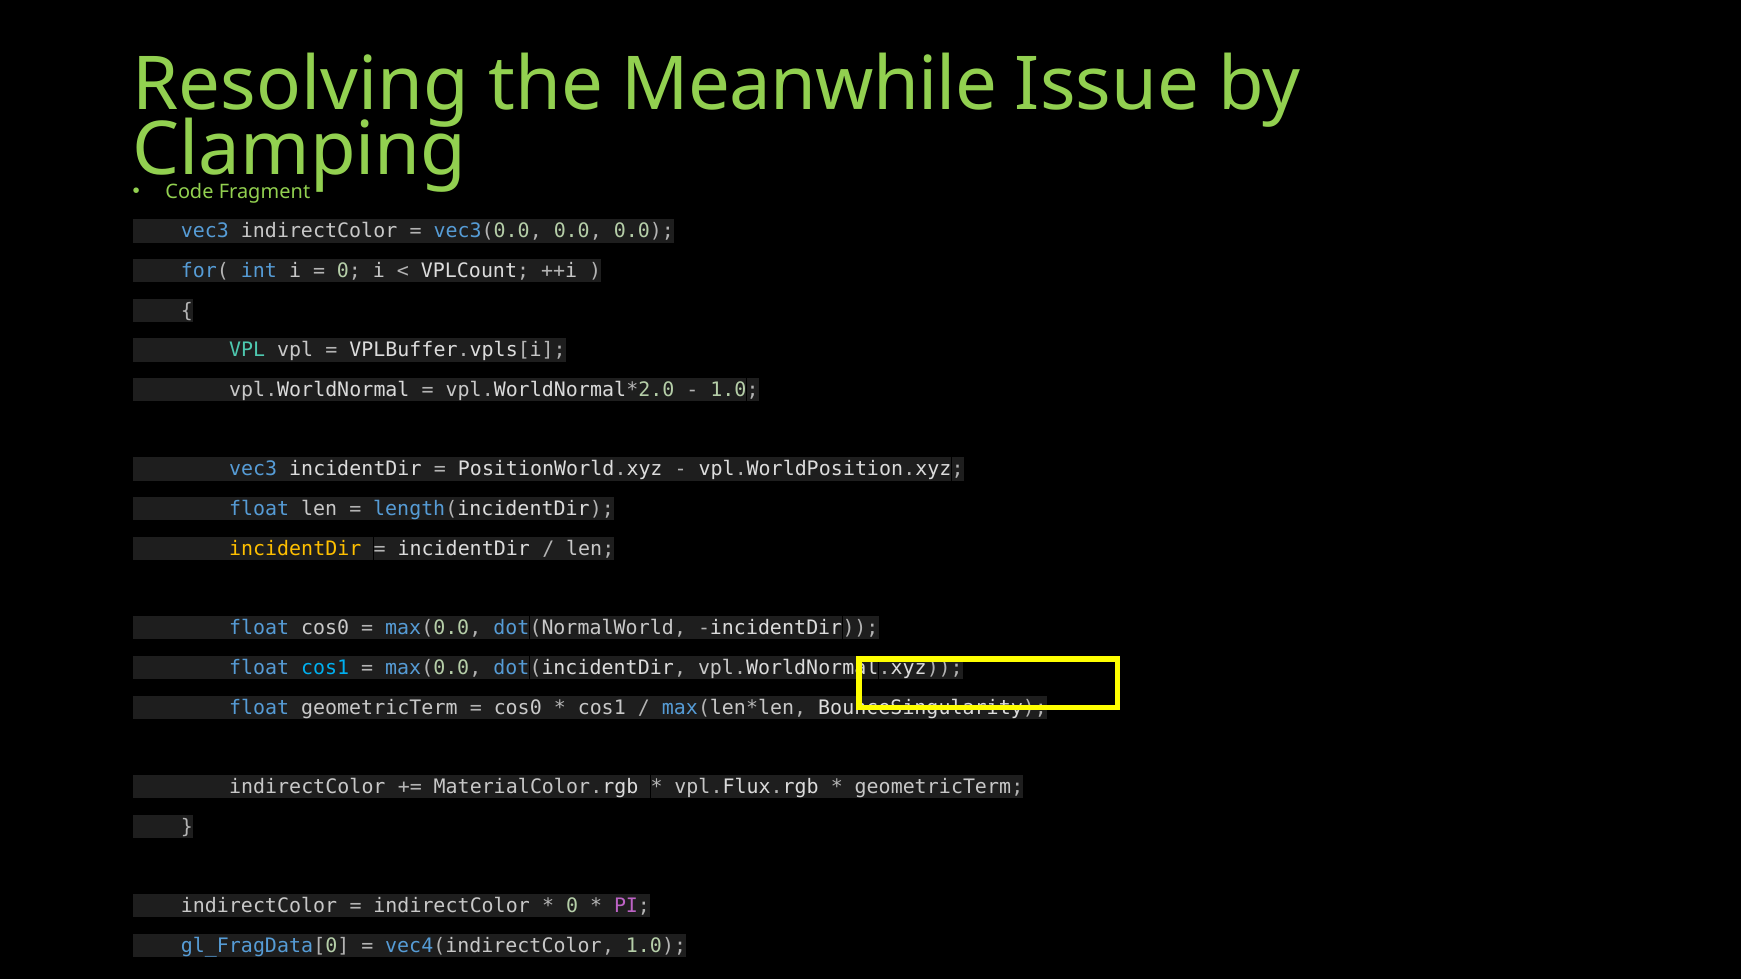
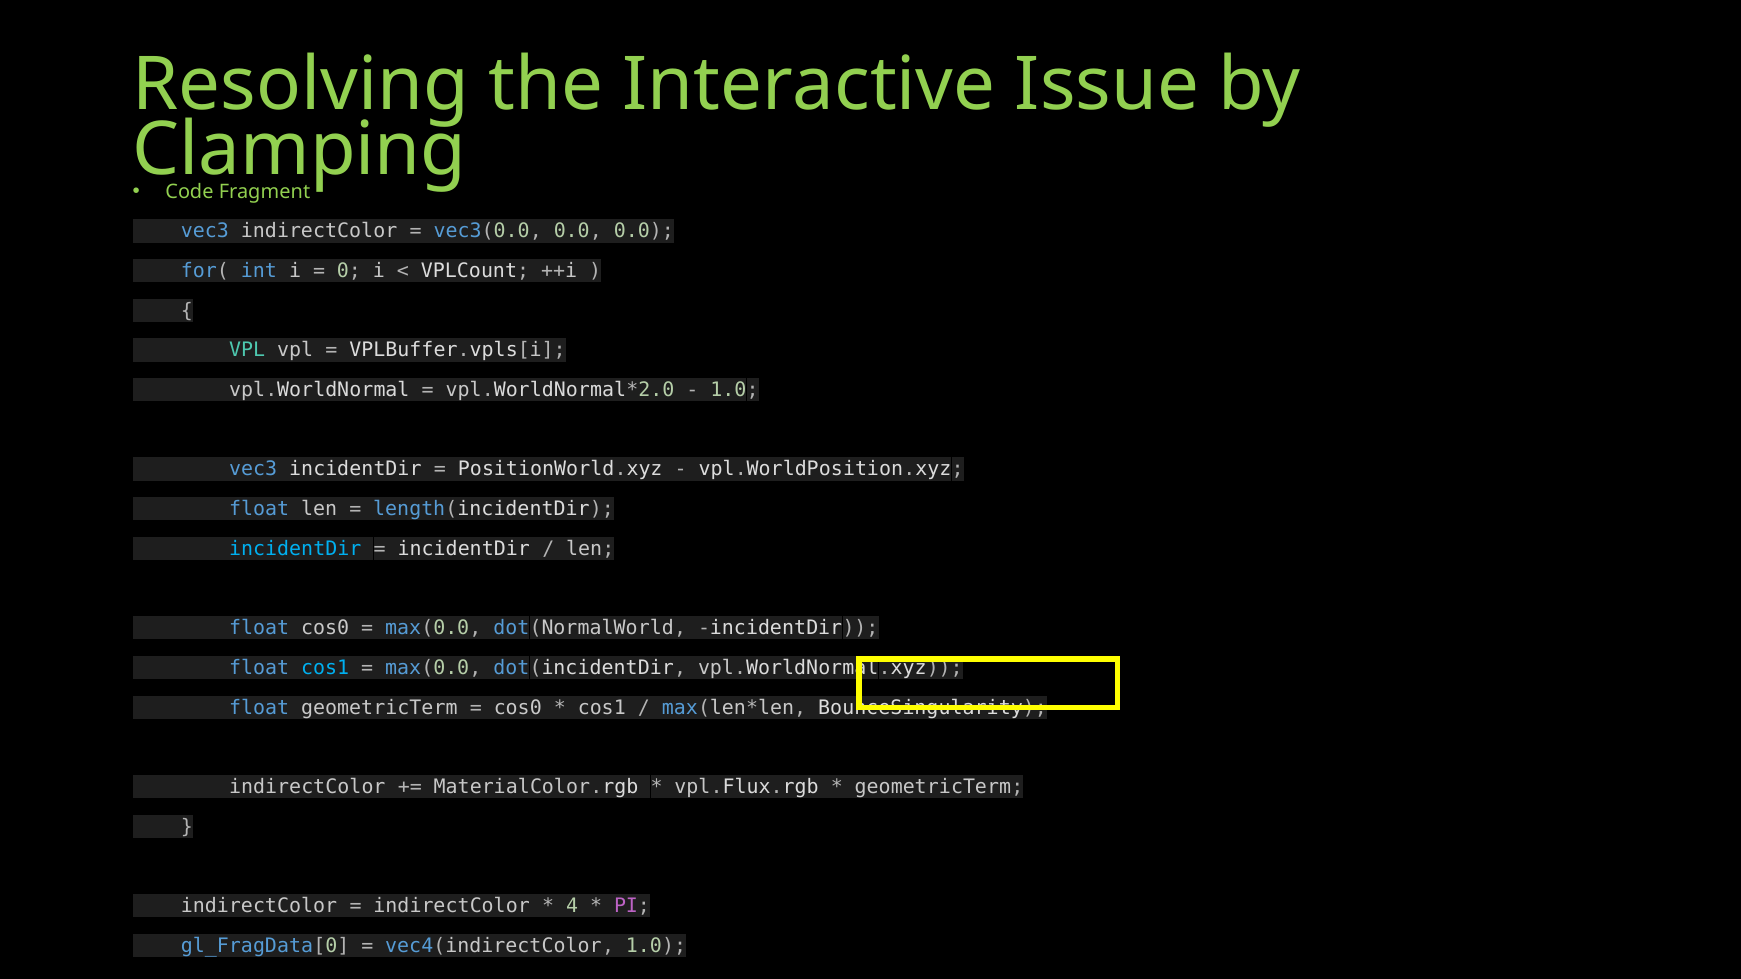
Meanwhile: Meanwhile -> Interactive
incidentDir at (295, 549) colour: yellow -> light blue
0 at (572, 906): 0 -> 4
